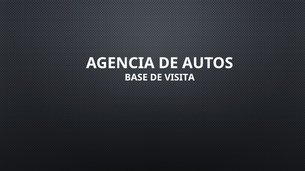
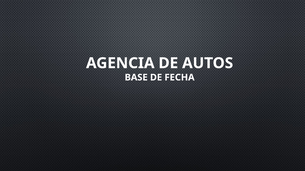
VISITA: VISITA -> FECHA
